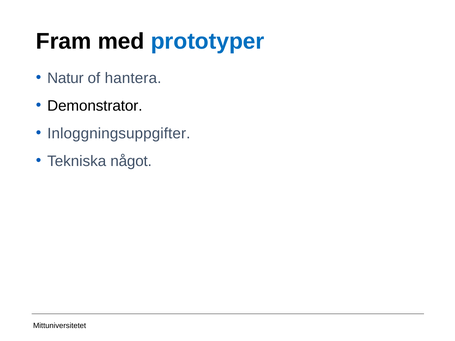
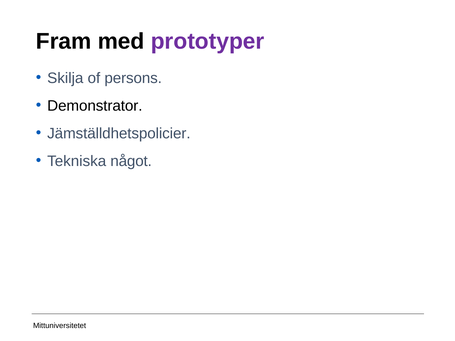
prototyper colour: blue -> purple
Natur: Natur -> Skilja
hantera: hantera -> persons
Inloggningsuppgifter: Inloggningsuppgifter -> Jämställdhetspolicier
